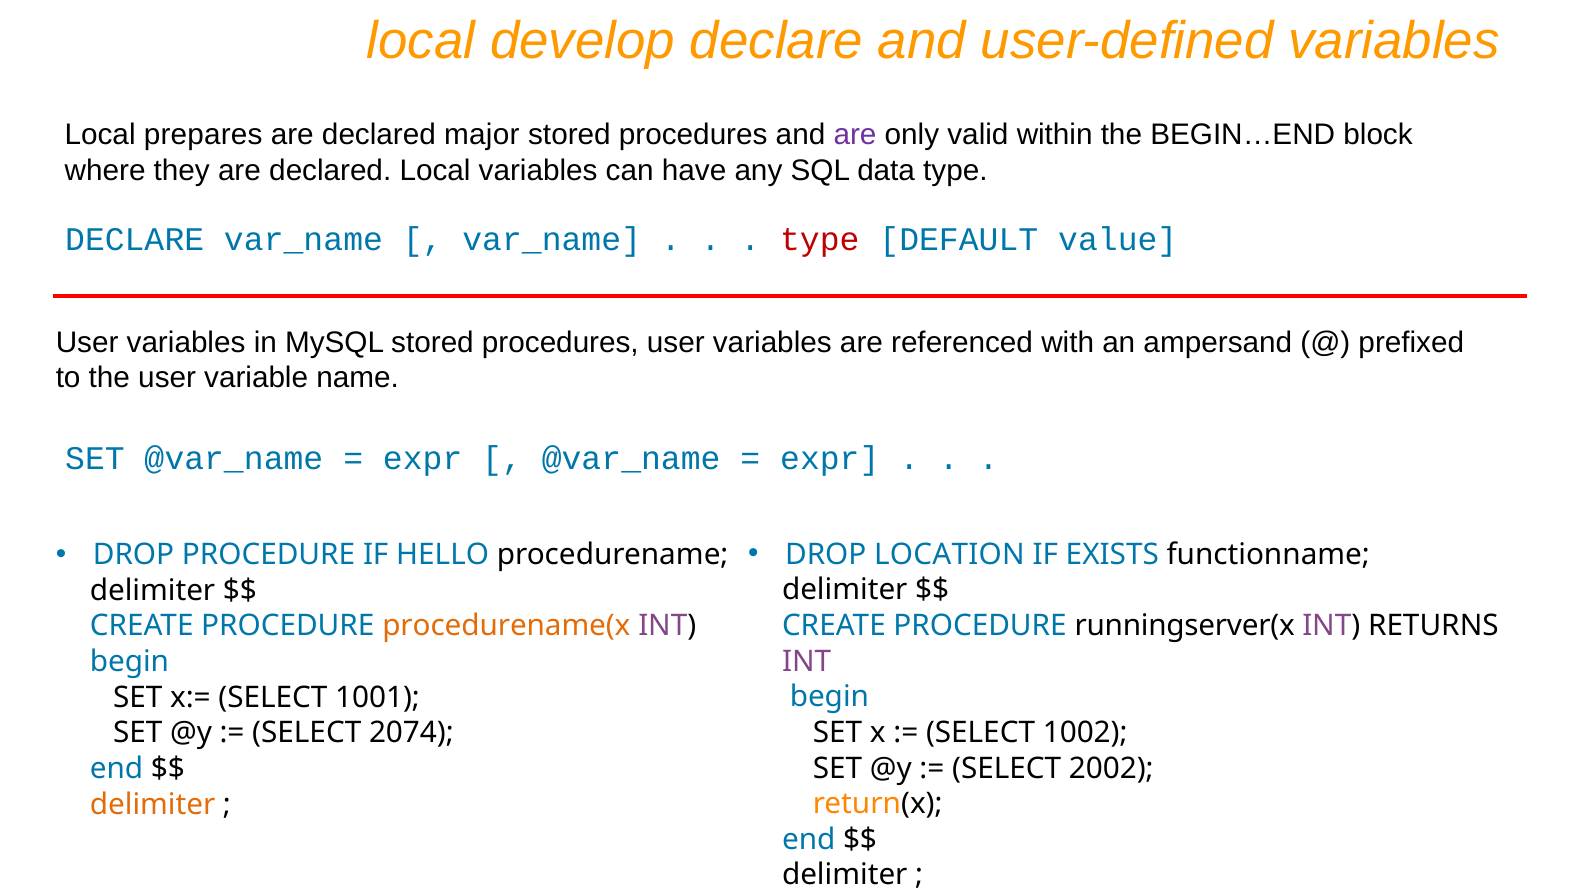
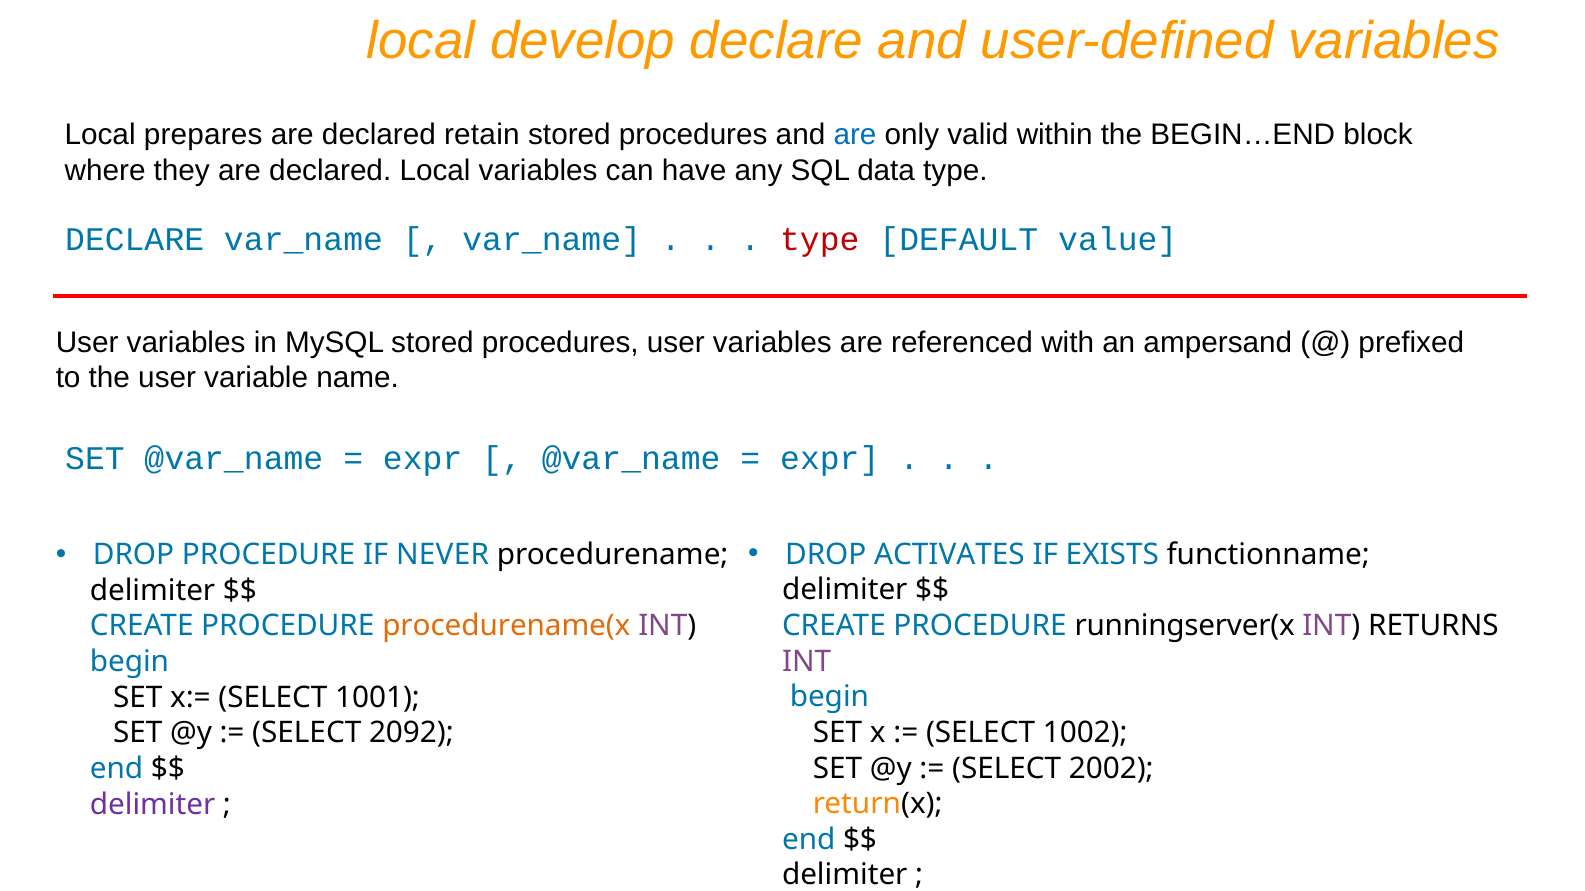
major: major -> retain
are at (855, 135) colour: purple -> blue
LOCATION: LOCATION -> ACTIVATES
HELLO: HELLO -> NEVER
2074: 2074 -> 2092
delimiter at (153, 805) colour: orange -> purple
